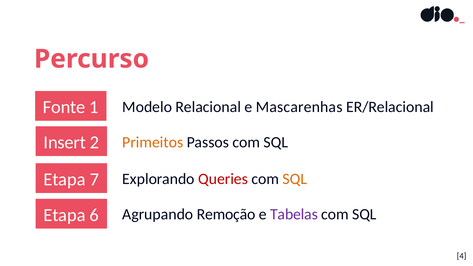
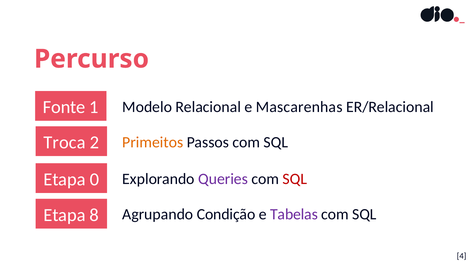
Insert: Insert -> Troca
7: 7 -> 0
Queries colour: red -> purple
SQL at (295, 179) colour: orange -> red
6: 6 -> 8
Remoção: Remoção -> Condição
